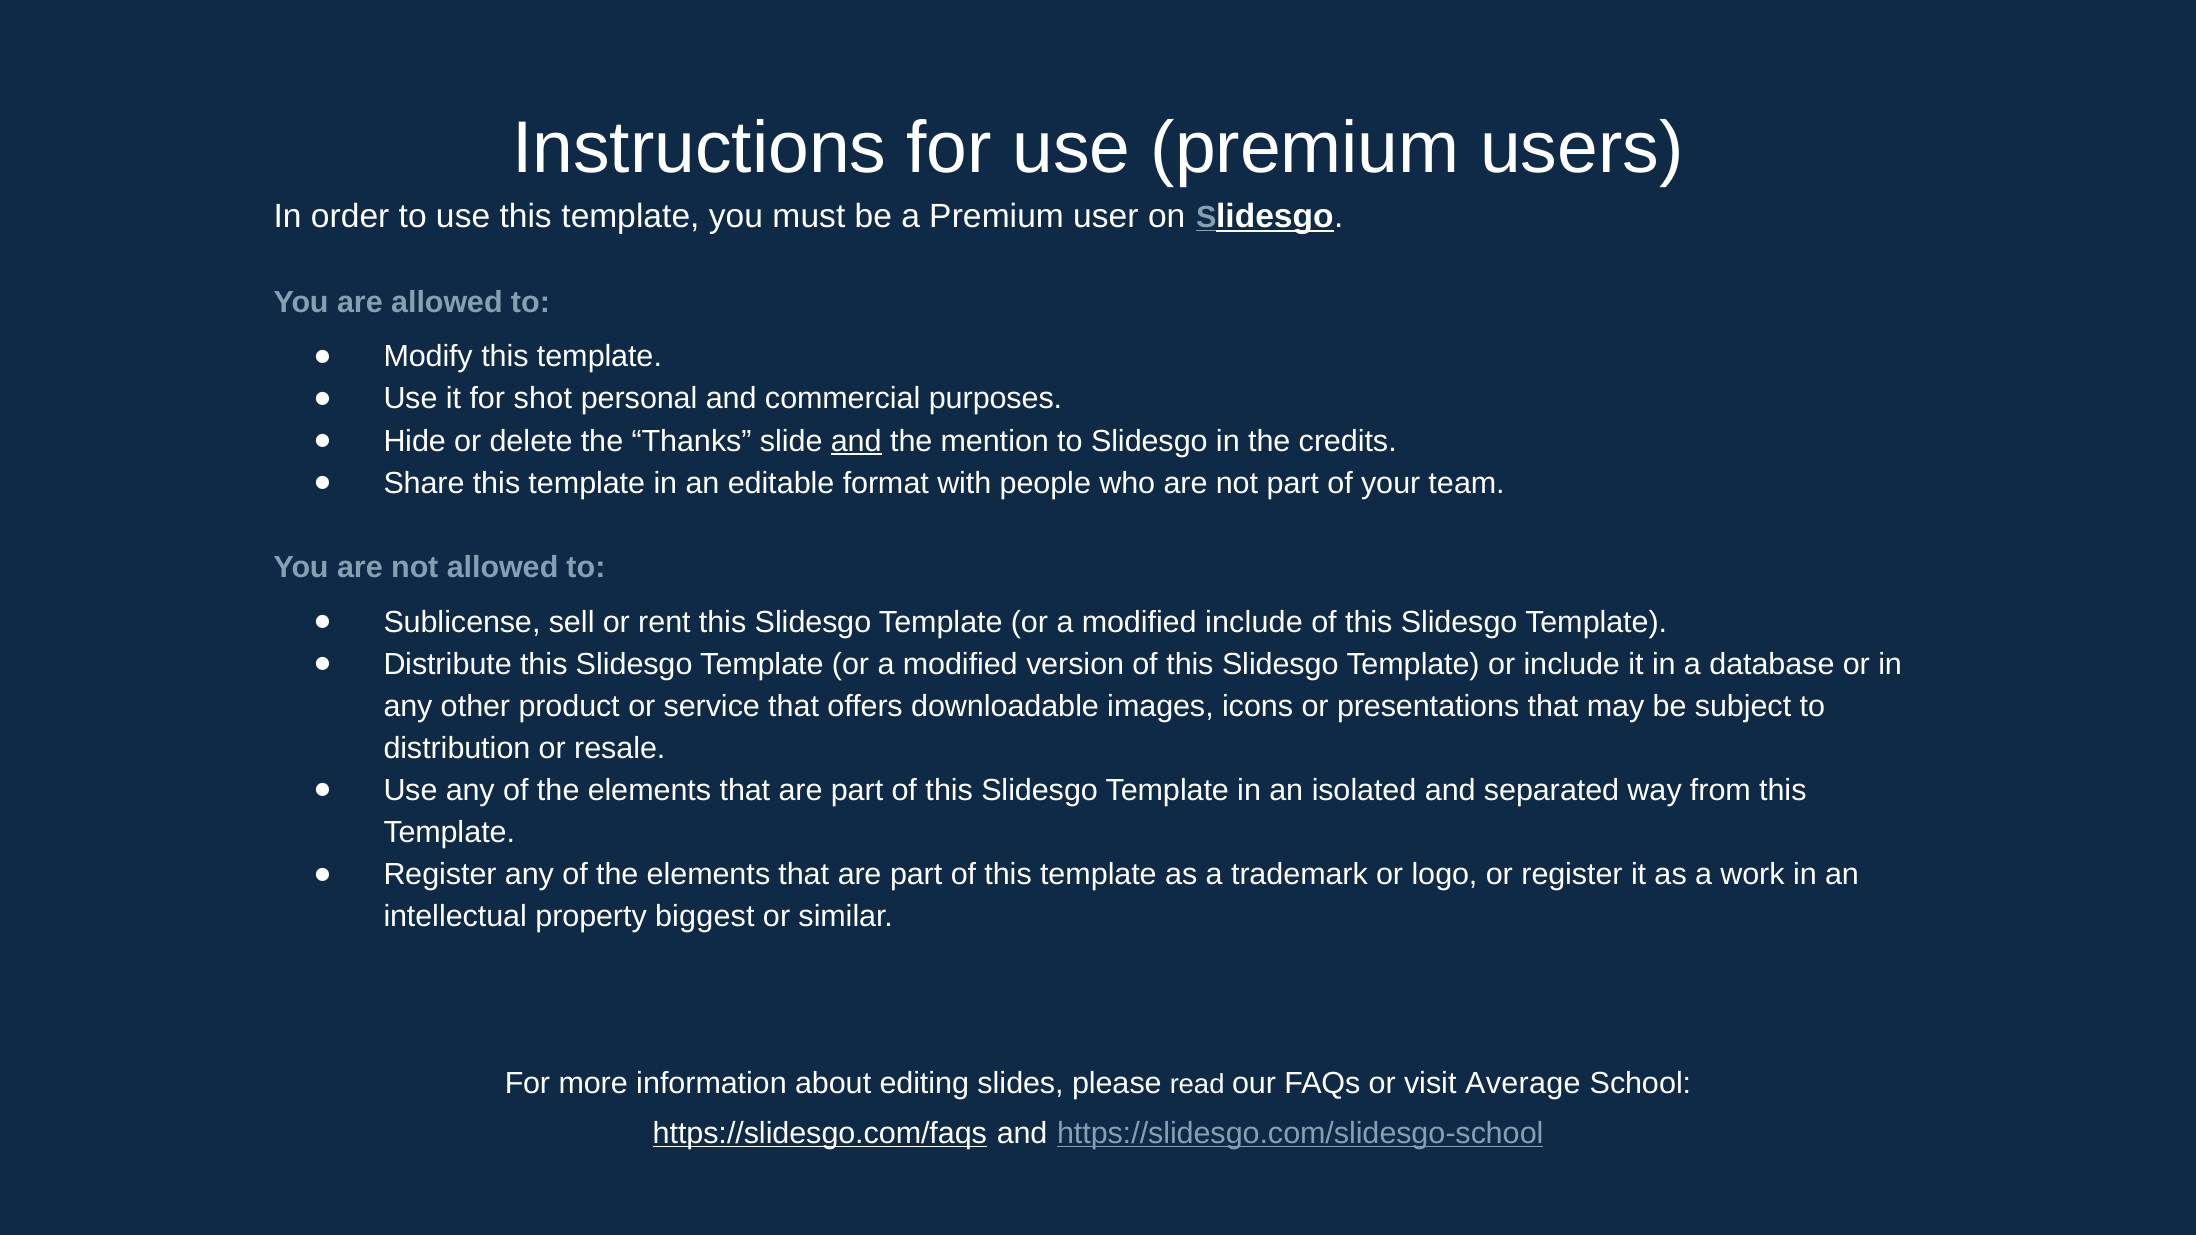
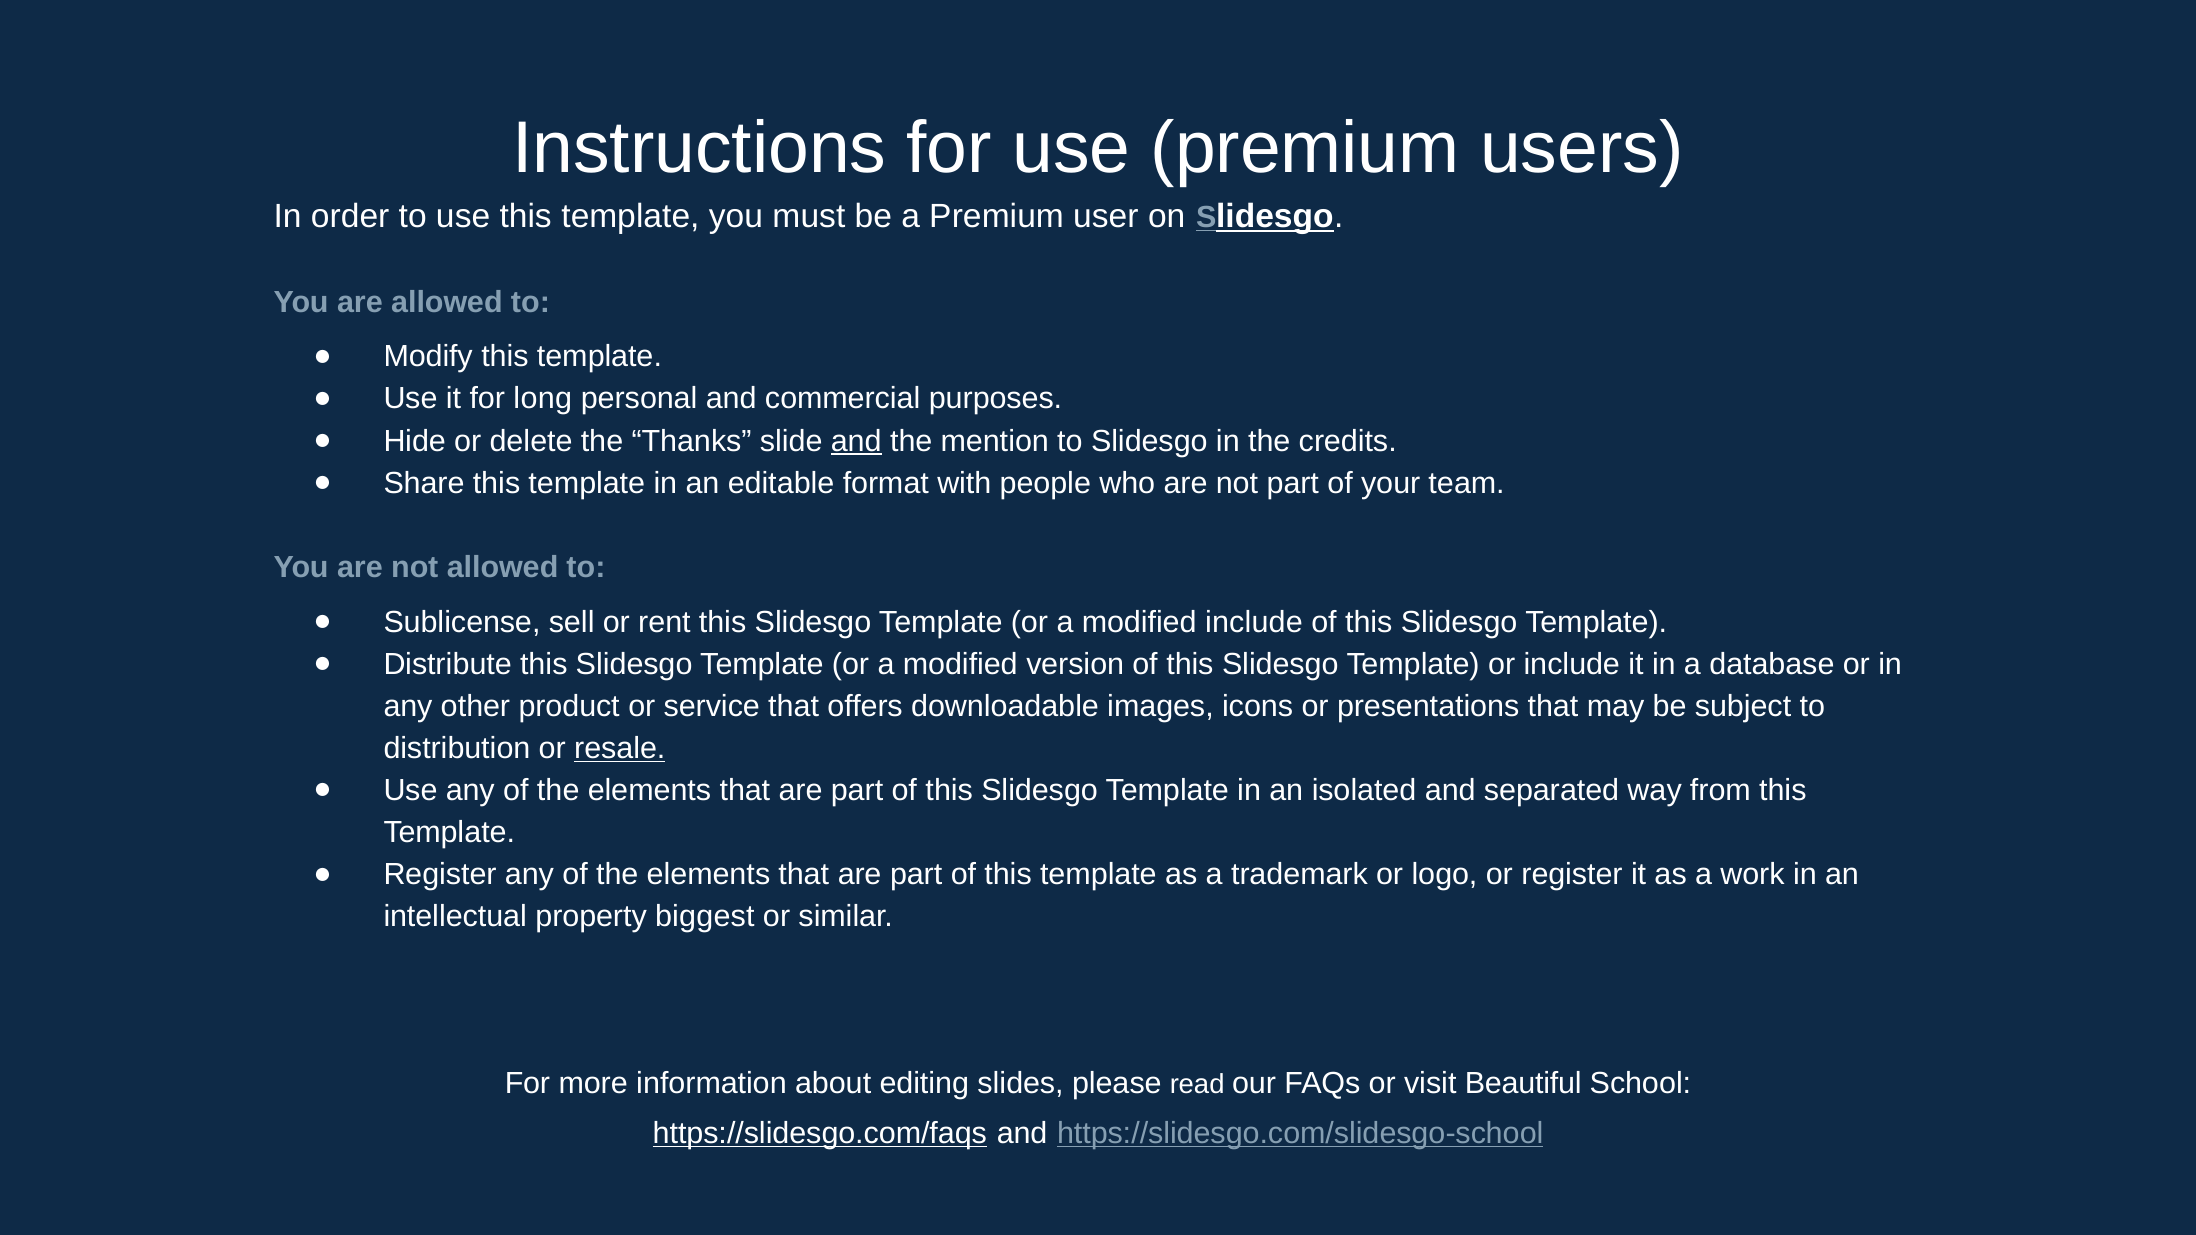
shot: shot -> long
resale underline: none -> present
Average: Average -> Beautiful
